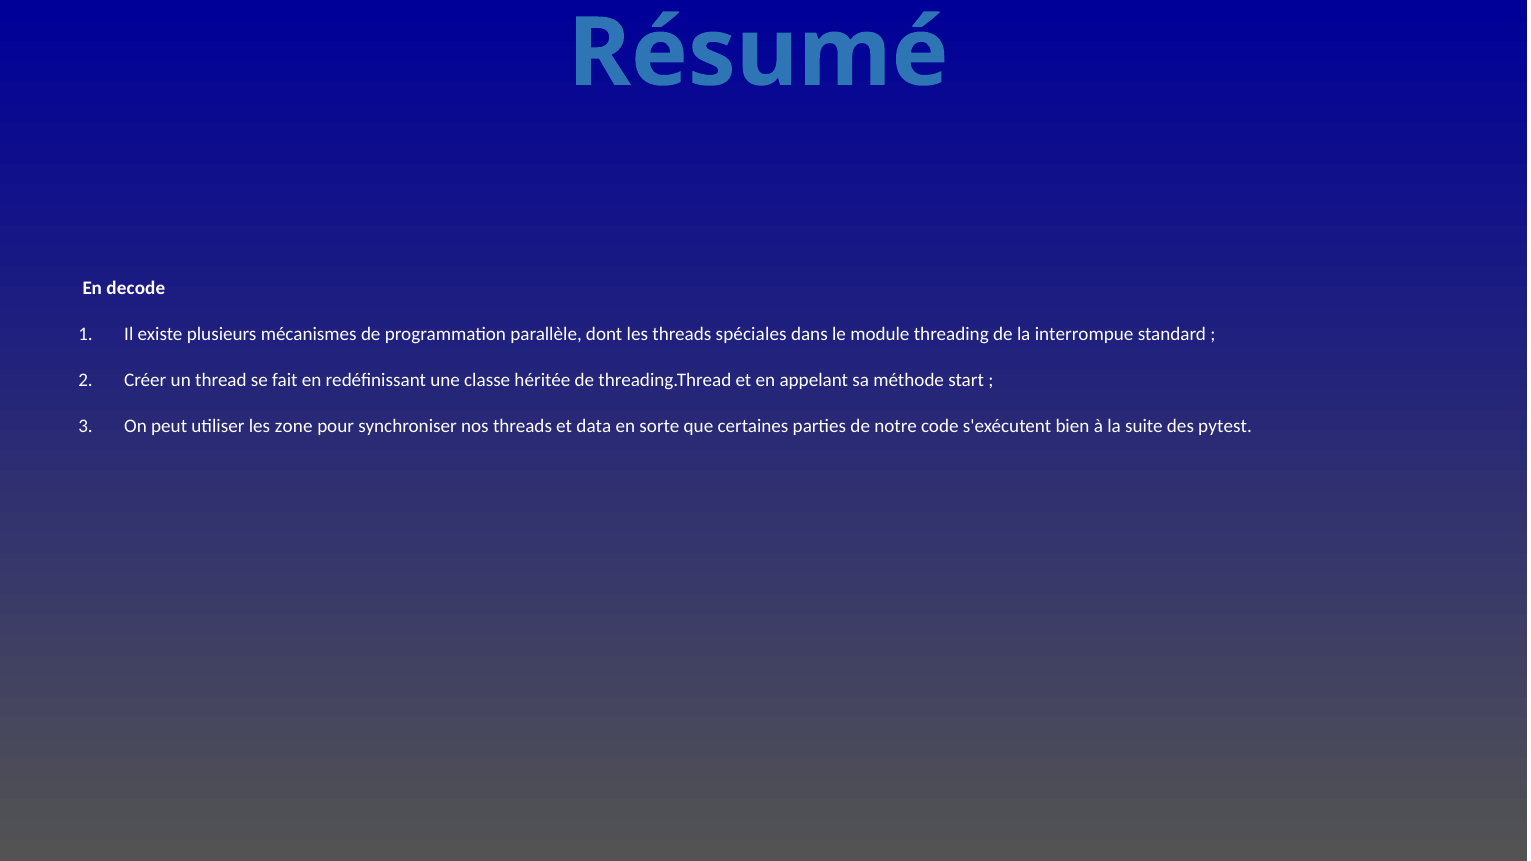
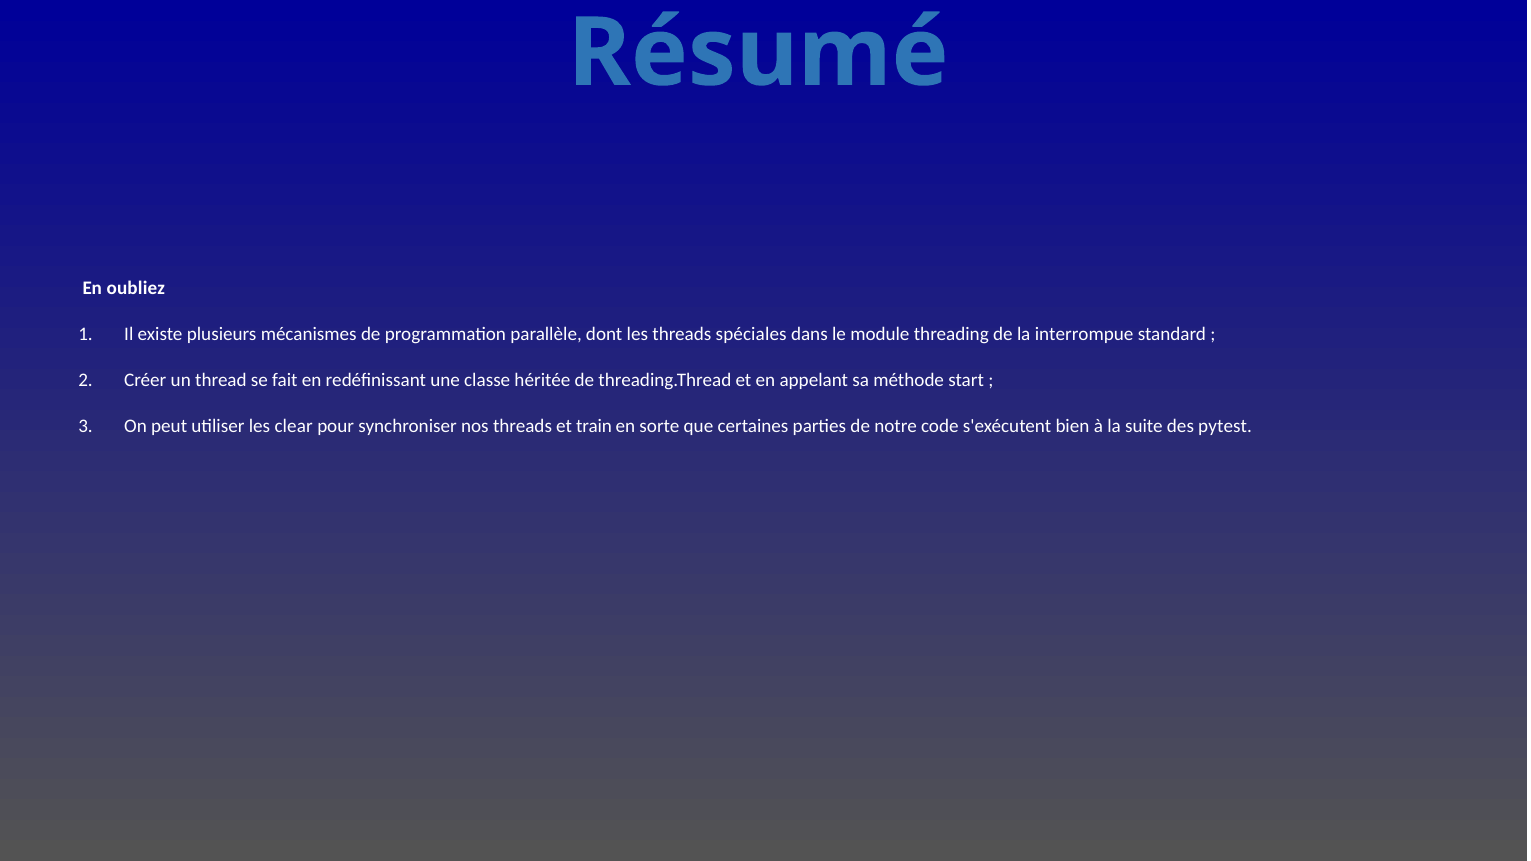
decode: decode -> oubliez
zone: zone -> clear
data: data -> train
